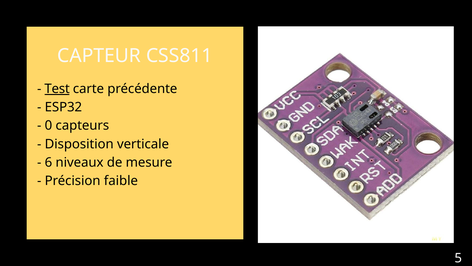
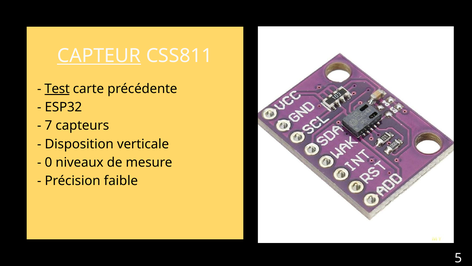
CAPTEUR underline: none -> present
0: 0 -> 7
6: 6 -> 0
